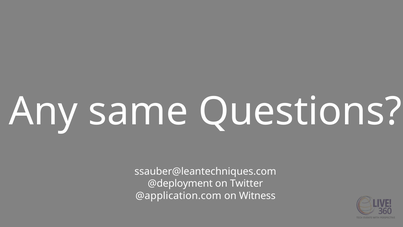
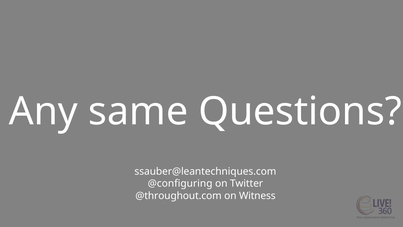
@deployment: @deployment -> @configuring
@application.com: @application.com -> @throughout.com
